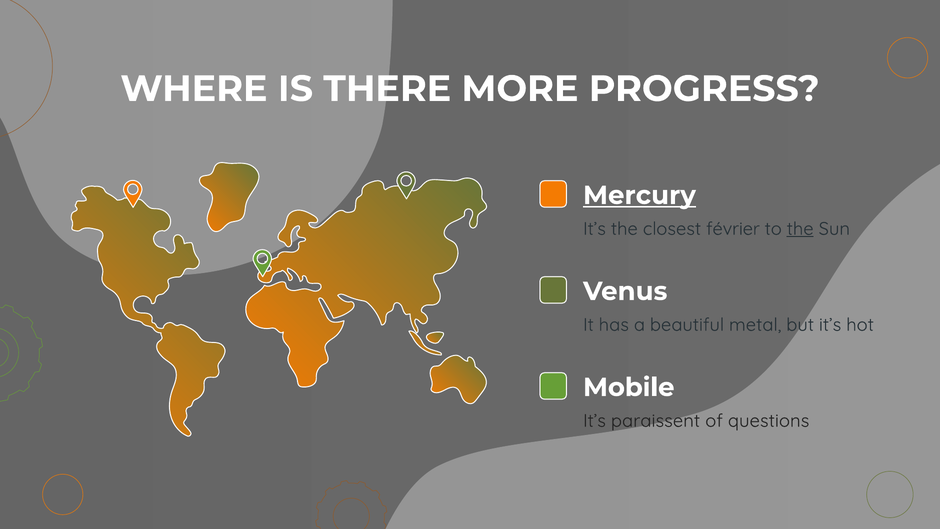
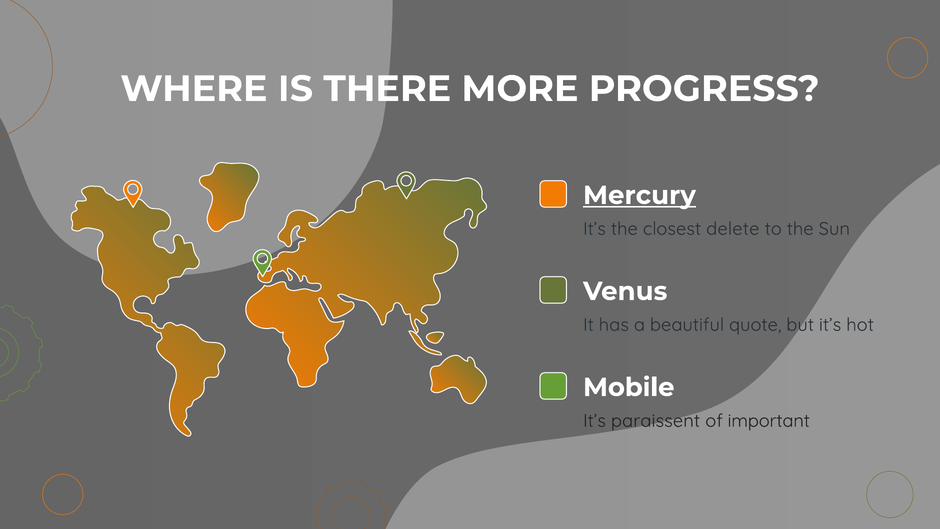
février: février -> delete
the at (800, 229) underline: present -> none
metal: metal -> quote
questions: questions -> important
